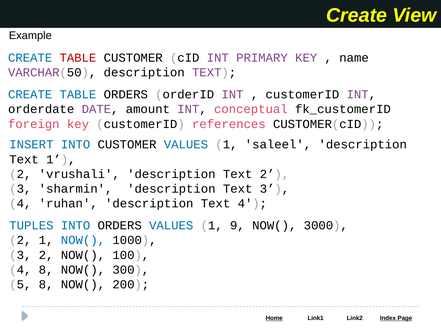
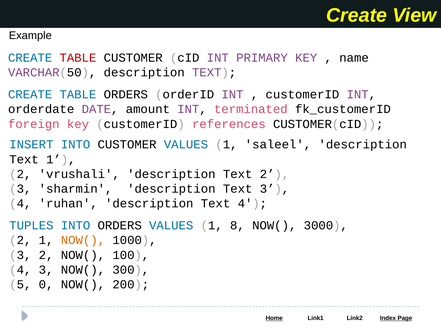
conceptual: conceptual -> terminated
9: 9 -> 8
NOW( at (83, 240) colour: blue -> orange
4 8: 8 -> 3
5 8: 8 -> 0
